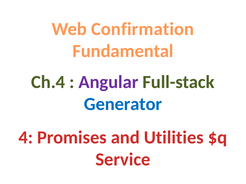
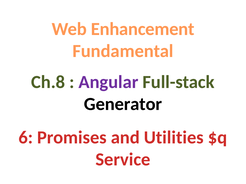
Confirmation: Confirmation -> Enhancement
Ch.4: Ch.4 -> Ch.8
Generator colour: blue -> black
4: 4 -> 6
